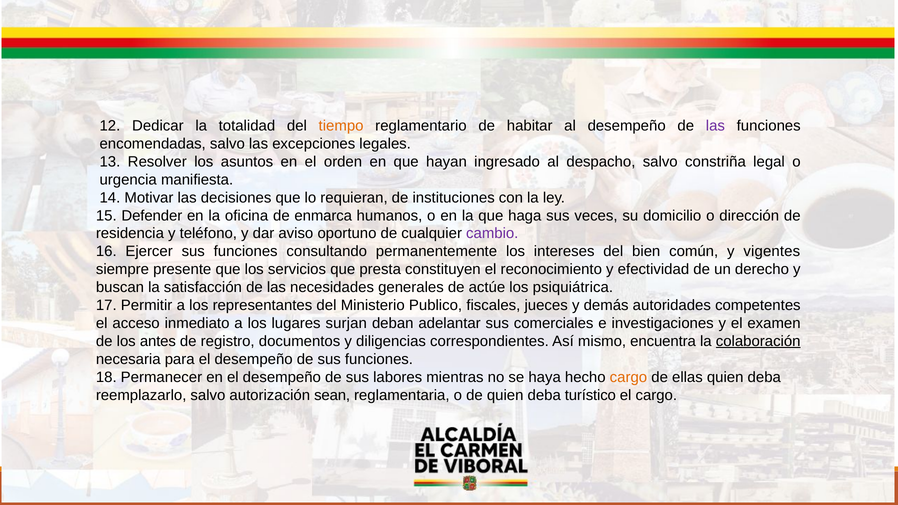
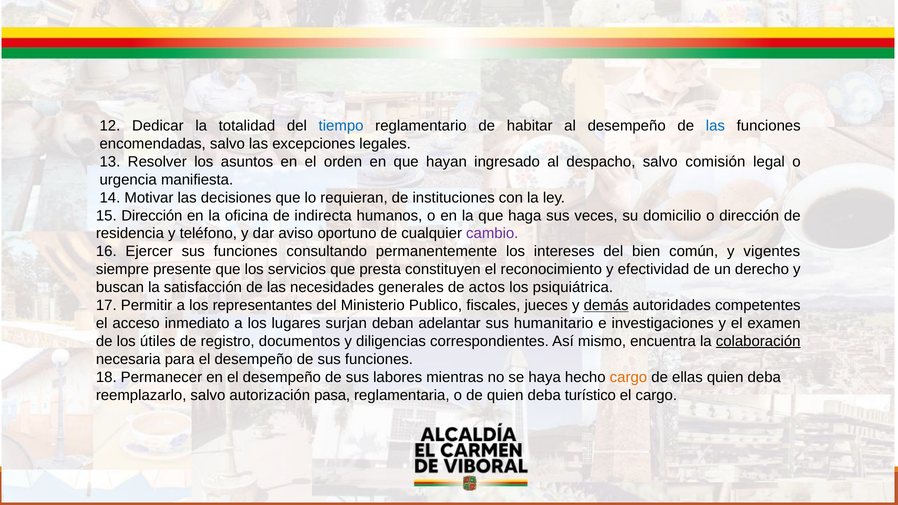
tiempo colour: orange -> blue
las at (715, 126) colour: purple -> blue
constriña: constriña -> comisión
15 Defender: Defender -> Dirección
enmarca: enmarca -> indirecta
actúe: actúe -> actos
demás underline: none -> present
comerciales: comerciales -> humanitario
antes: antes -> útiles
sean: sean -> pasa
